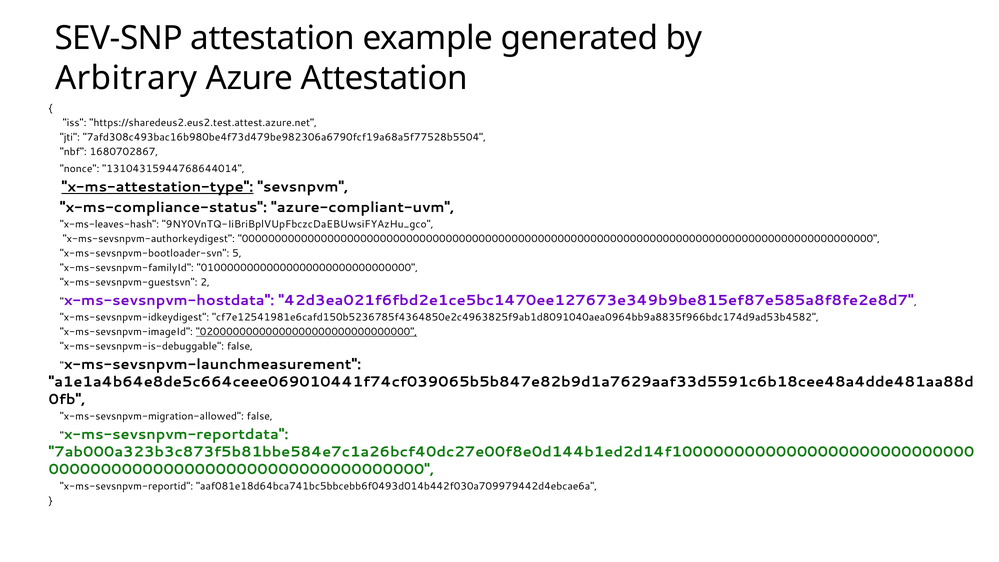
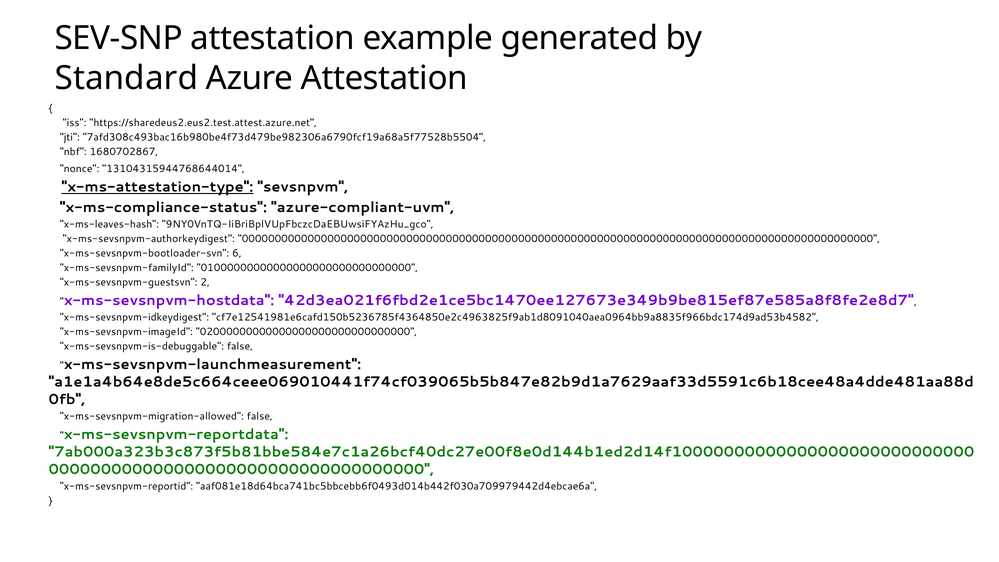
Arbitrary: Arbitrary -> Standard
5: 5 -> 6
02000000000000000000000000000000 underline: present -> none
